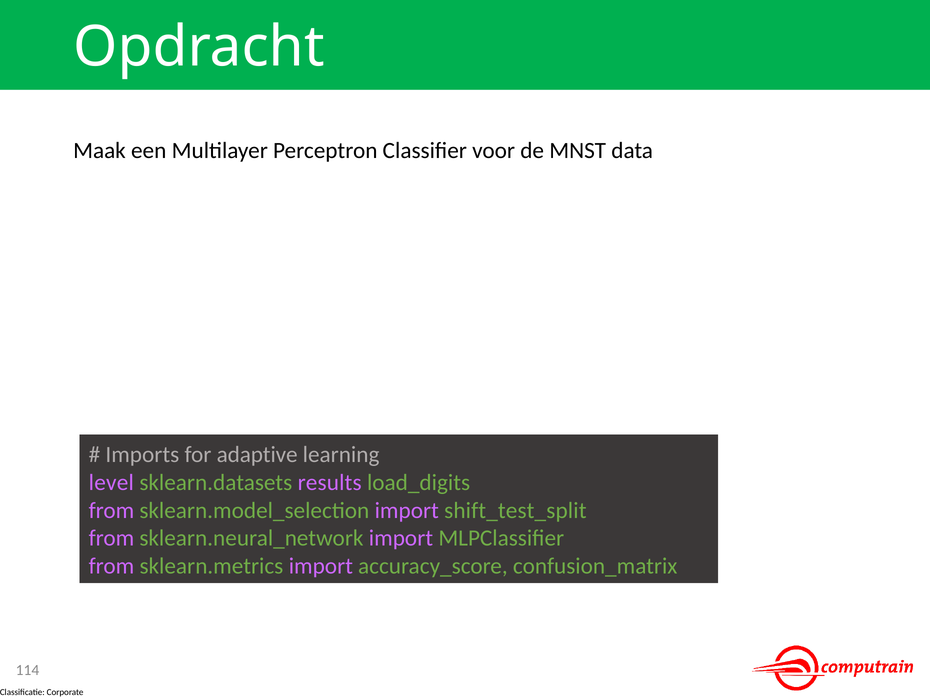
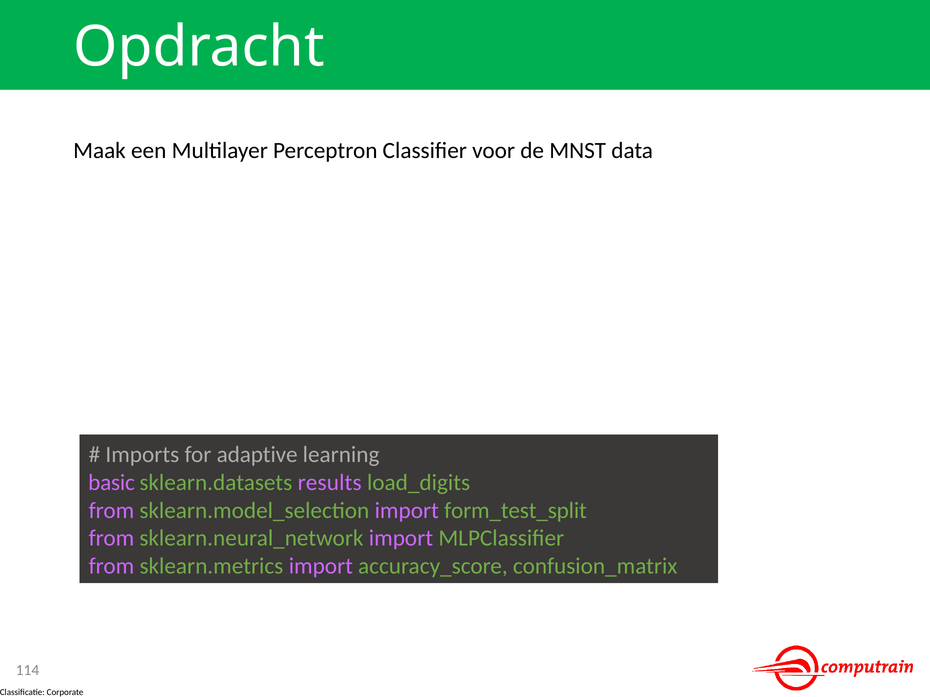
level: level -> basic
shift_test_split: shift_test_split -> form_test_split
